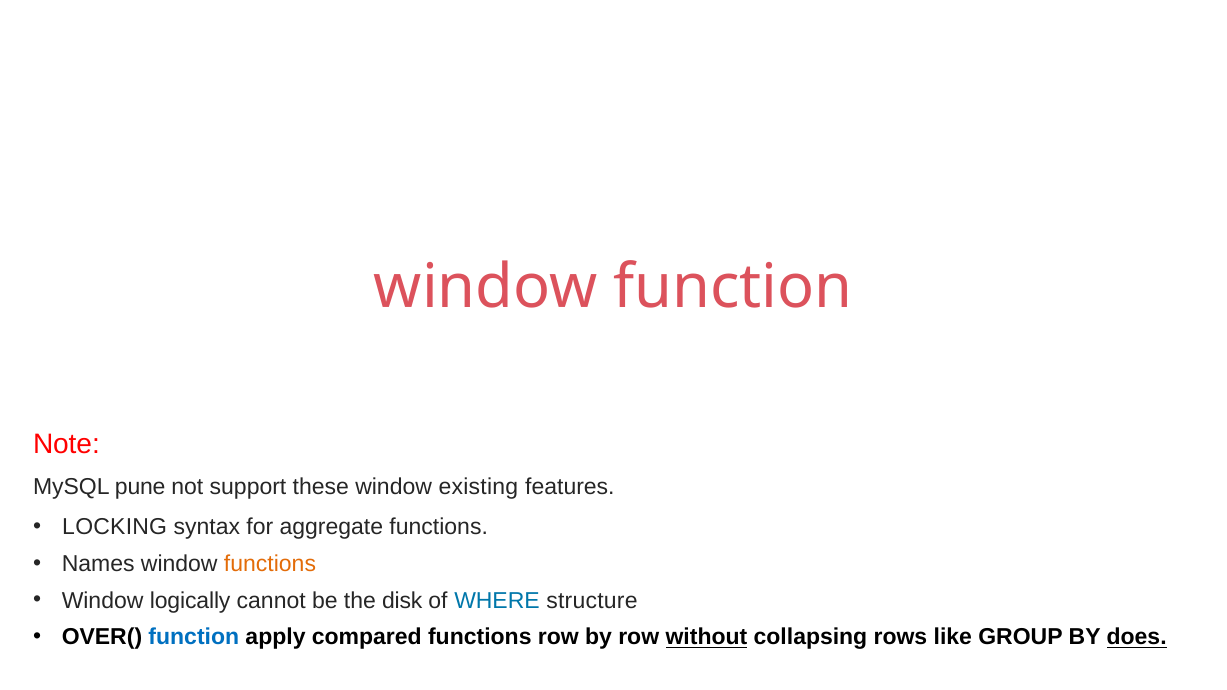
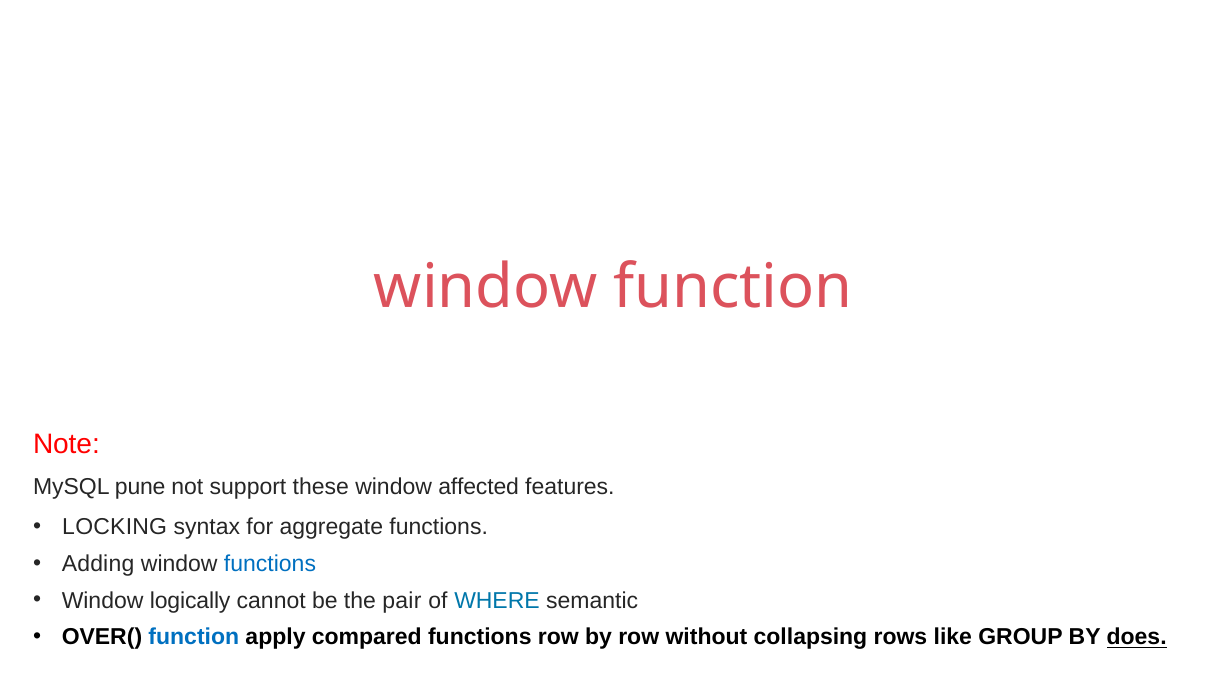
existing: existing -> affected
Names: Names -> Adding
functions at (270, 564) colour: orange -> blue
disk: disk -> pair
structure: structure -> semantic
without underline: present -> none
